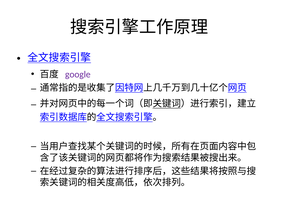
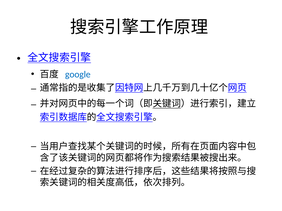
google colour: purple -> blue
